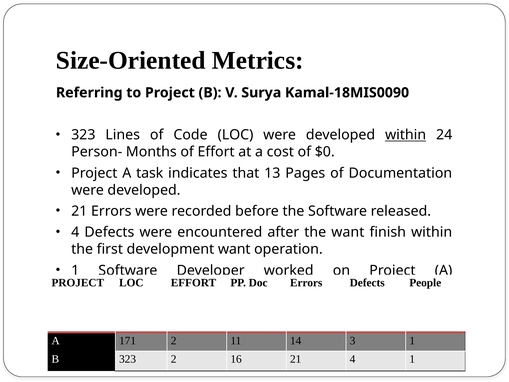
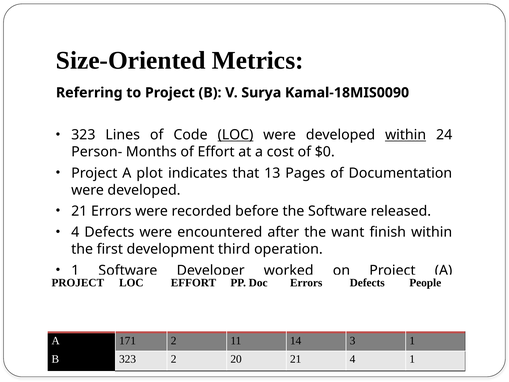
LOC at (236, 135) underline: none -> present
task: task -> plot
development want: want -> third
16: 16 -> 20
